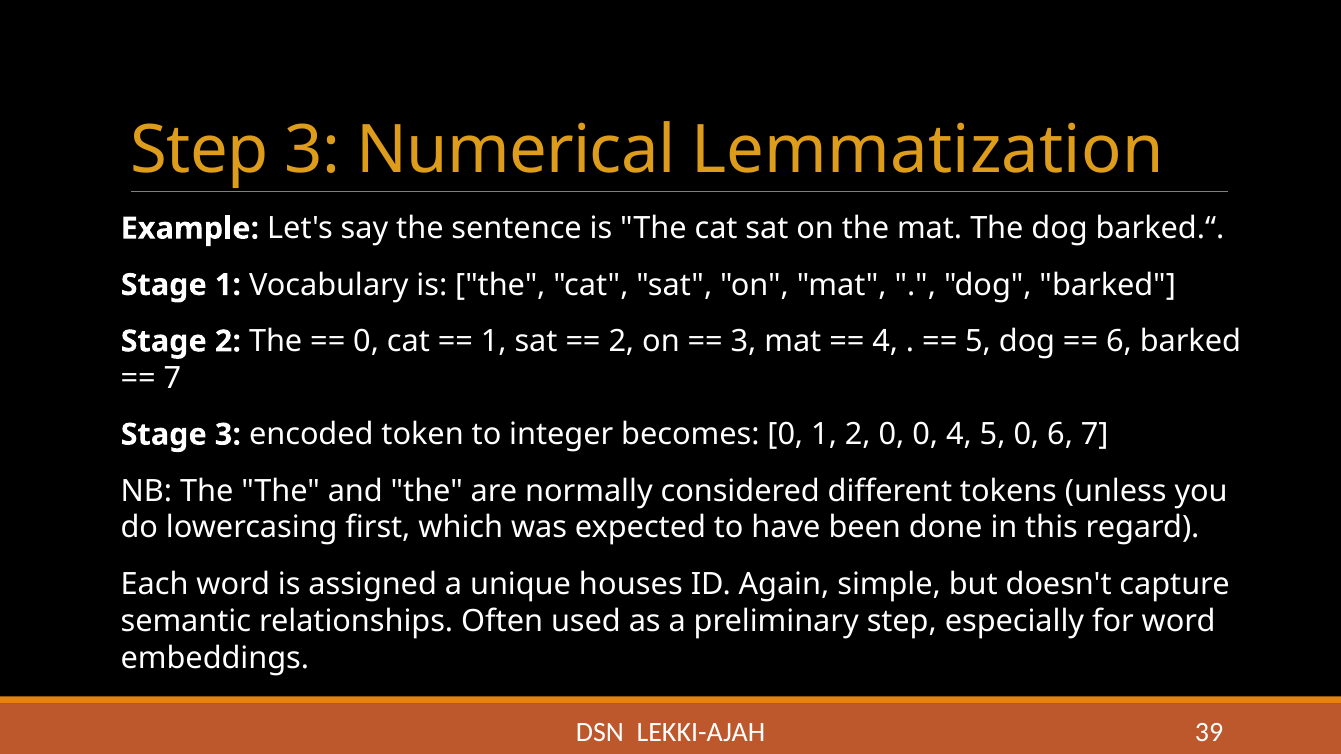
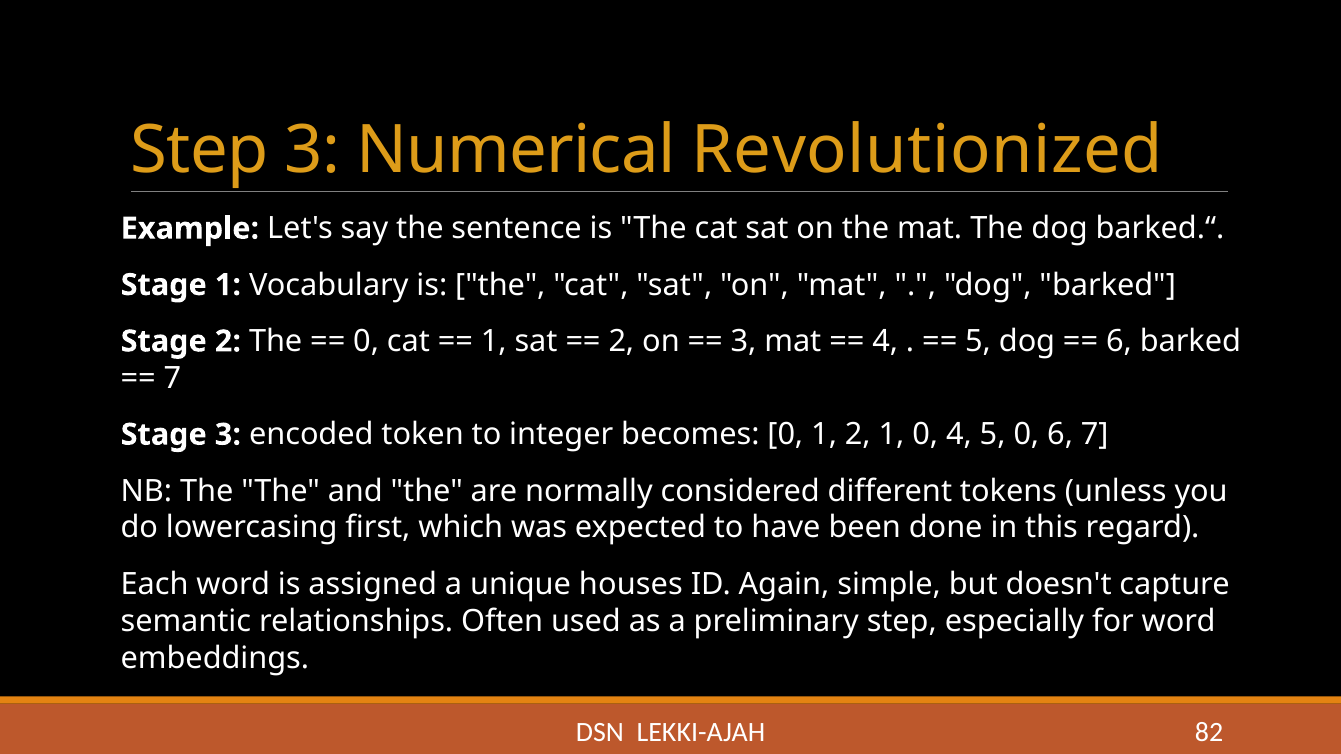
Lemmatization: Lemmatization -> Revolutionized
2 0: 0 -> 1
39: 39 -> 82
